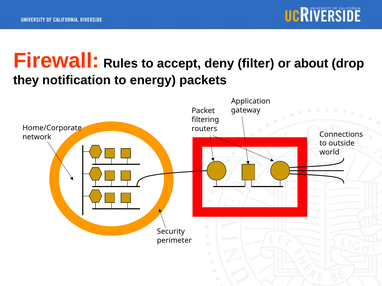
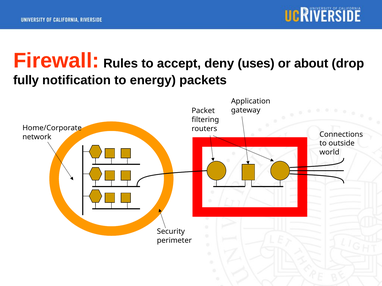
filter: filter -> uses
they: they -> fully
